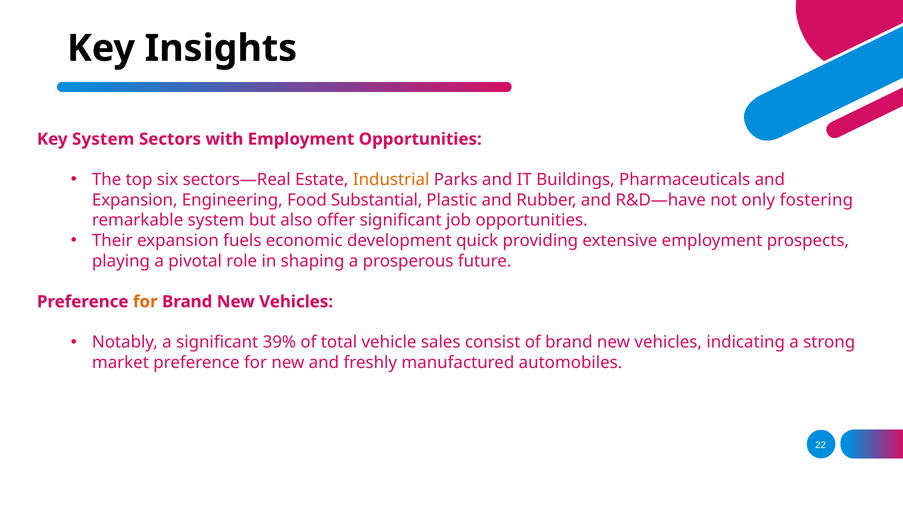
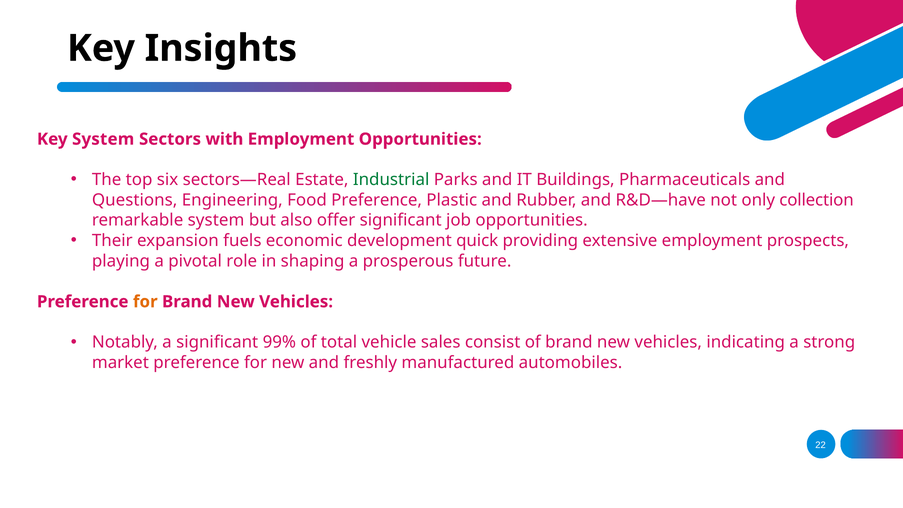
Industrial colour: orange -> green
Expansion at (135, 200): Expansion -> Questions
Food Substantial: Substantial -> Preference
fostering: fostering -> collection
39%: 39% -> 99%
